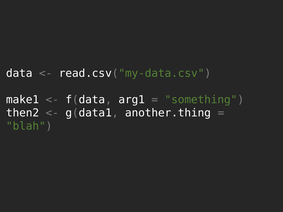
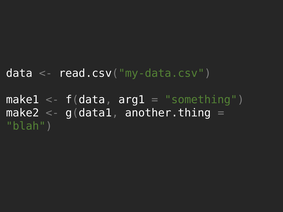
then2: then2 -> make2
